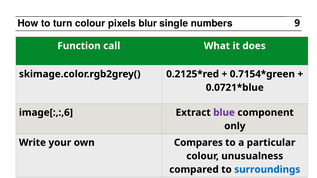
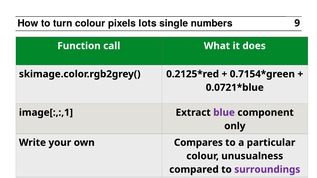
blur: blur -> lots
image[:,:,6: image[:,:,6 -> image[:,:,1
surroundings colour: blue -> purple
